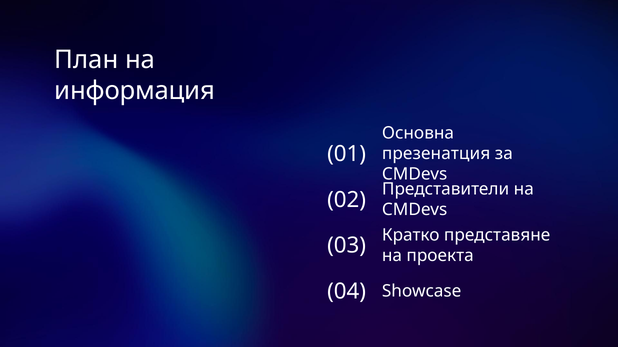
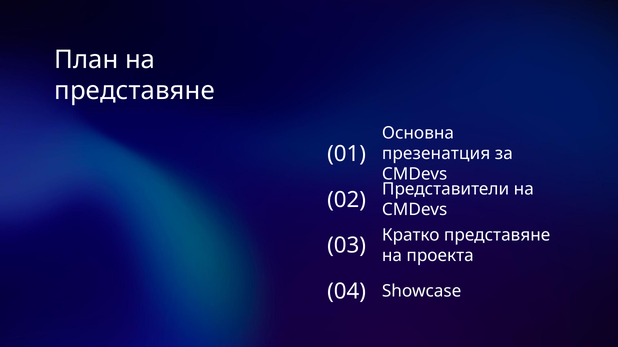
информация at (135, 91): информация -> представяне
